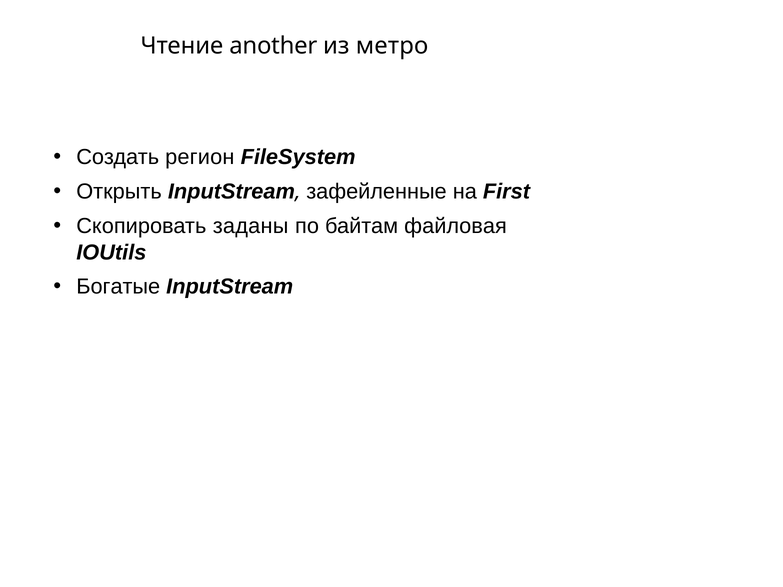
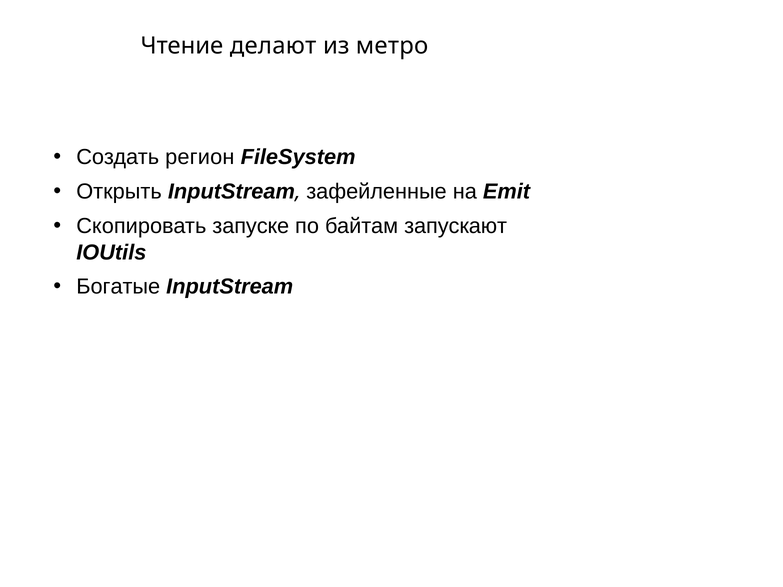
another: another -> делают
First: First -> Emit
заданы: заданы -> запуске
файловая: файловая -> запускают
